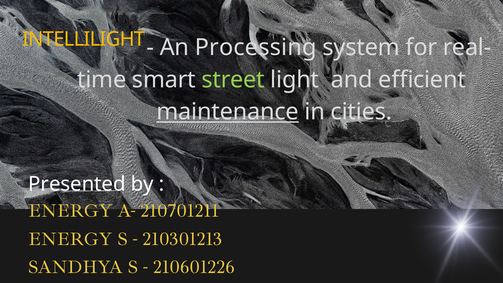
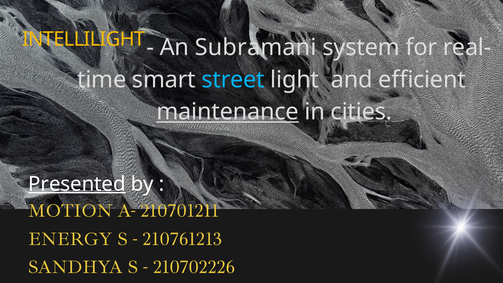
Processing: Processing -> Subramani
street colour: light green -> light blue
Presented underline: none -> present
ENERGY at (70, 211): ENERGY -> MOTION
210301213: 210301213 -> 210761213
210601226: 210601226 -> 210702226
